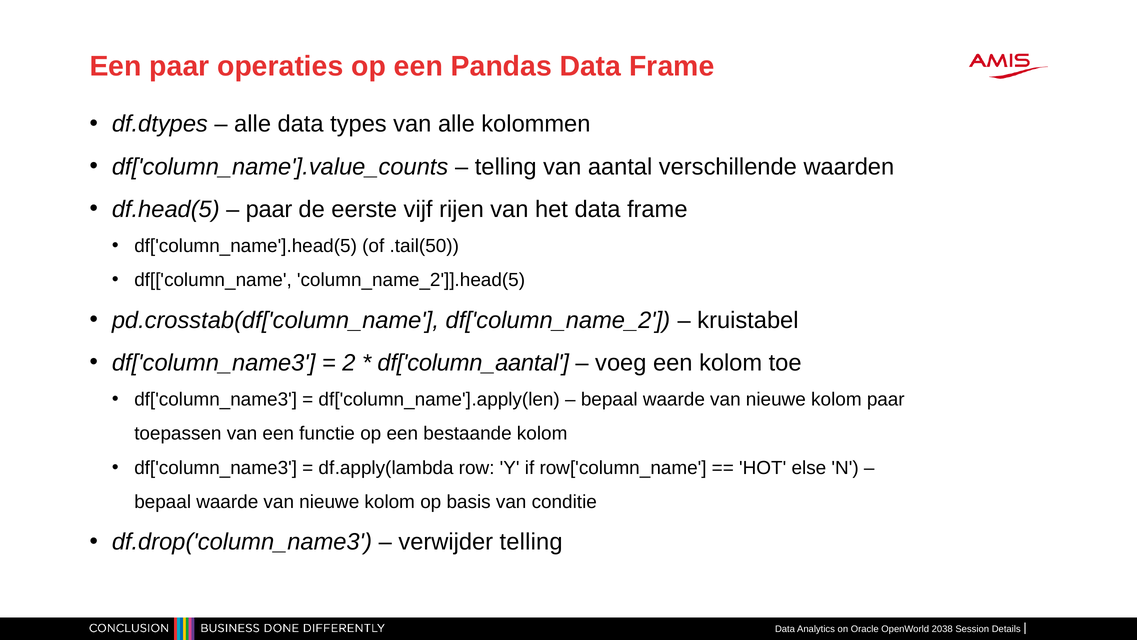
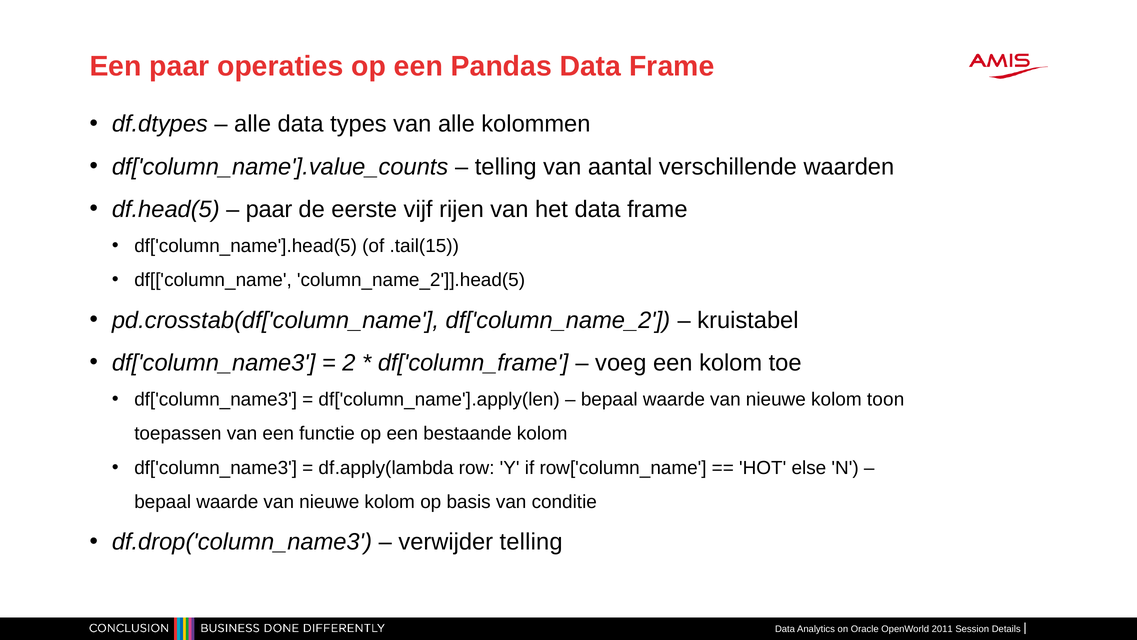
.tail(50: .tail(50 -> .tail(15
df['column_aantal: df['column_aantal -> df['column_frame
kolom paar: paar -> toon
2038: 2038 -> 2011
